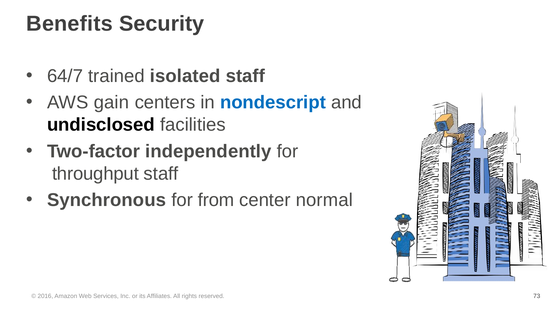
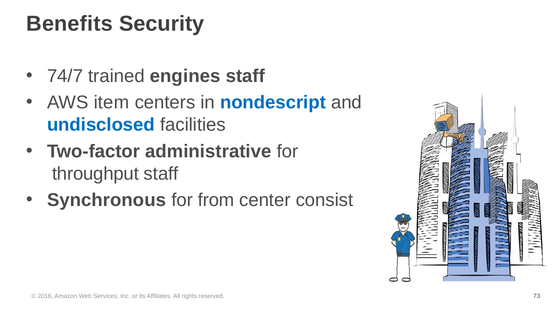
64/7: 64/7 -> 74/7
isolated: isolated -> engines
gain: gain -> item
undisclosed colour: black -> blue
independently: independently -> administrative
normal: normal -> consist
